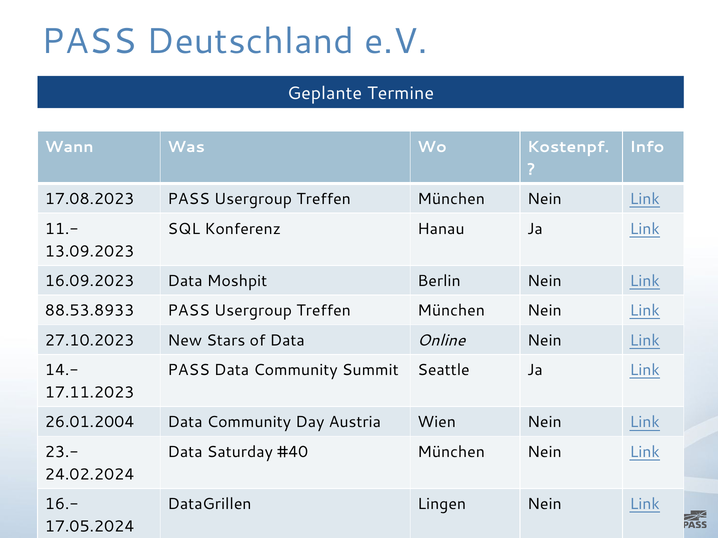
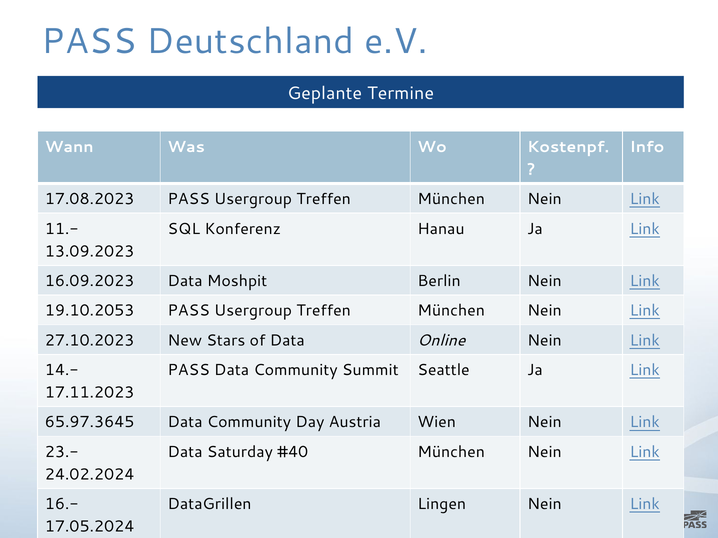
88.53.8933: 88.53.8933 -> 19.10.2053
26.01.2004: 26.01.2004 -> 65.97.3645
